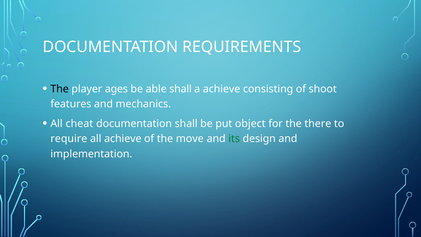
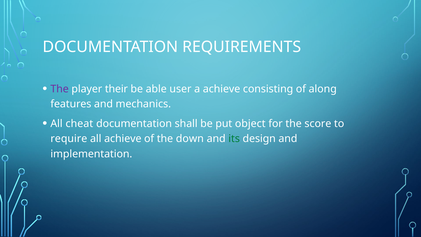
The at (60, 89) colour: black -> purple
ages: ages -> their
able shall: shall -> user
shoot: shoot -> along
there: there -> score
move: move -> down
